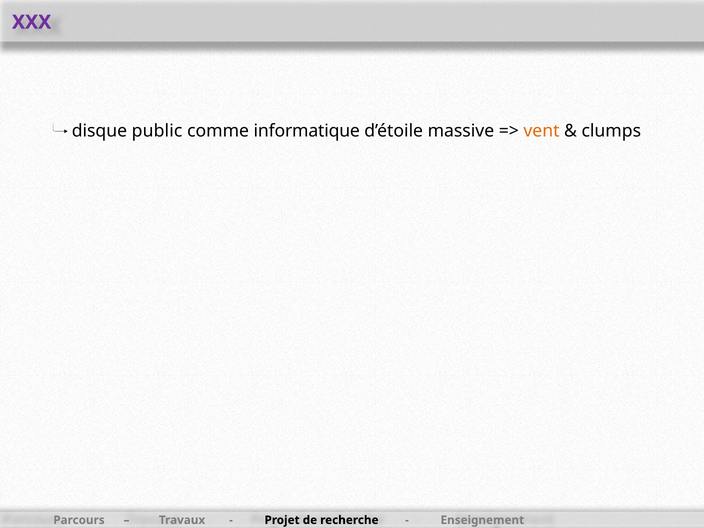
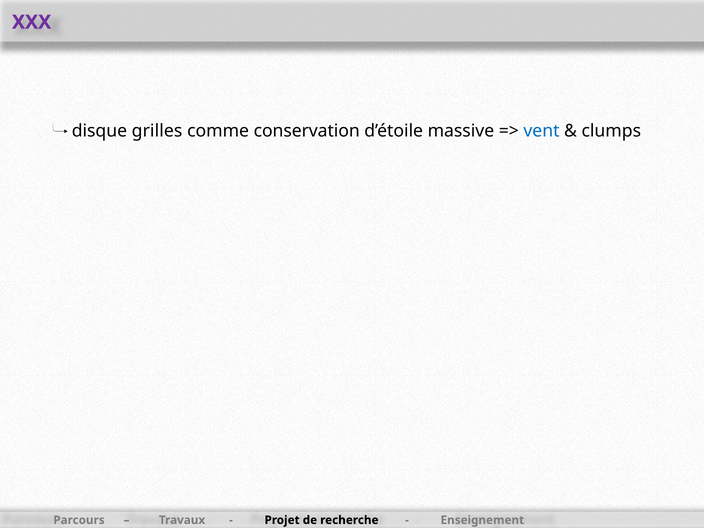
public: public -> grilles
informatique: informatique -> conservation
vent colour: orange -> blue
